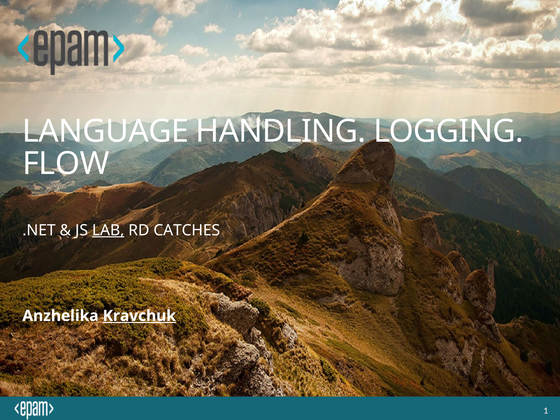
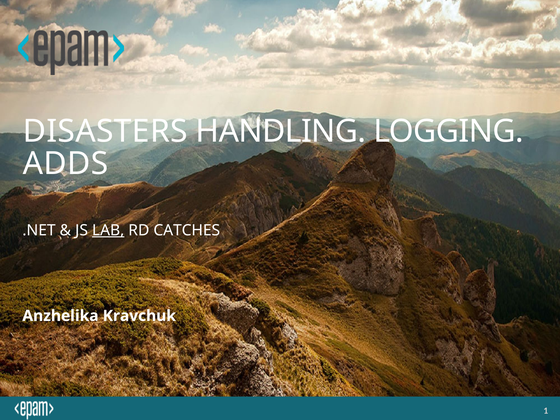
LANGUAGE: LANGUAGE -> DISASTERS
FLOW: FLOW -> ADDS
Kravchuk underline: present -> none
